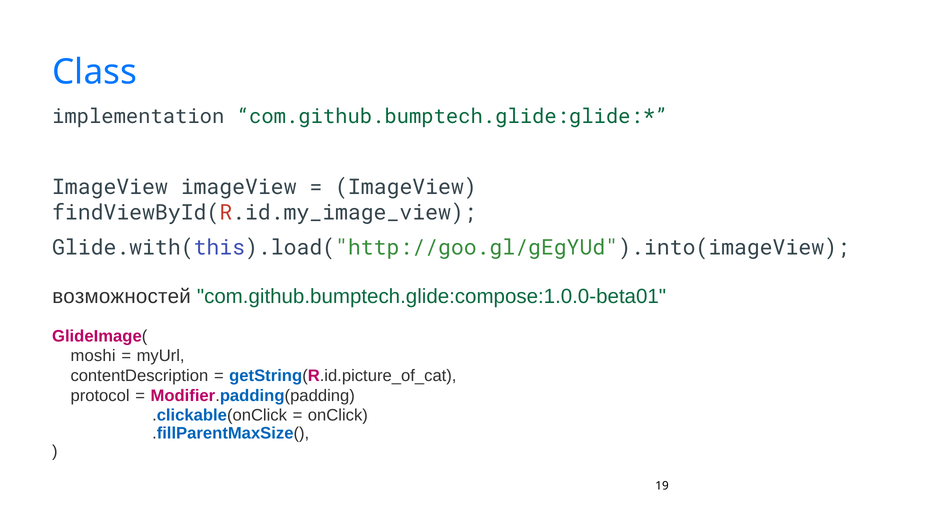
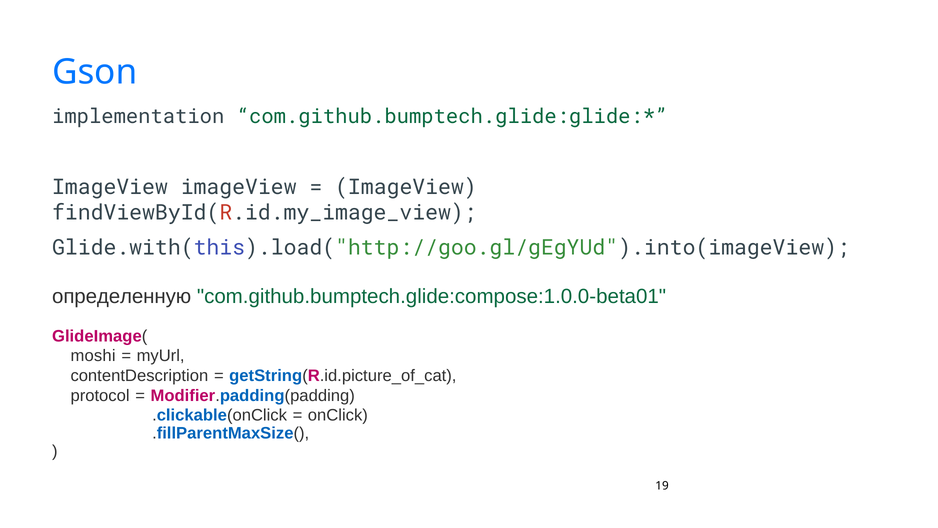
Class: Class -> Gson
возможностей: возможностей -> определенную
